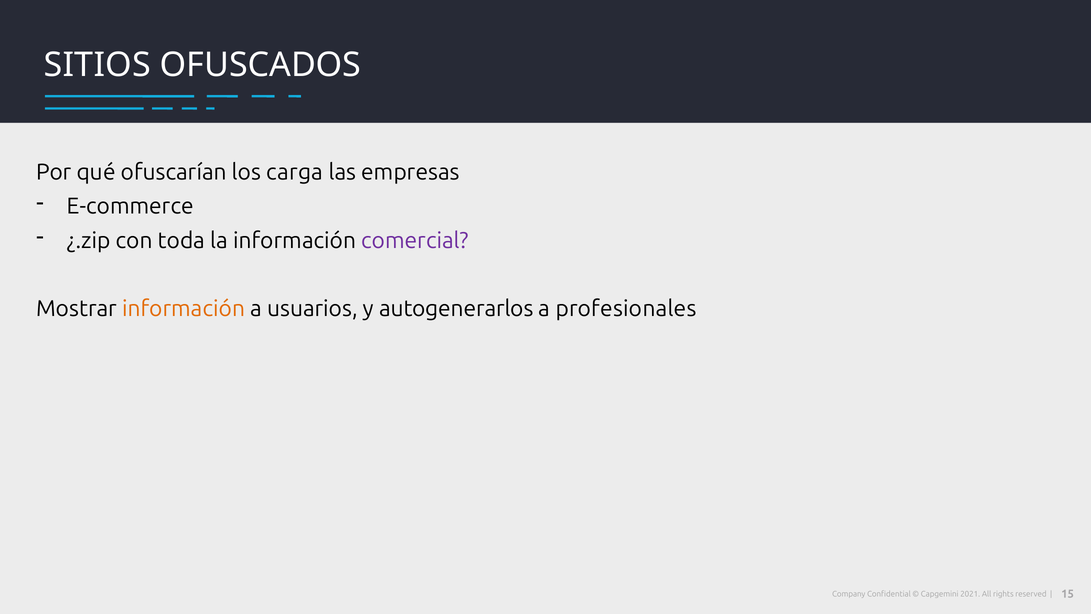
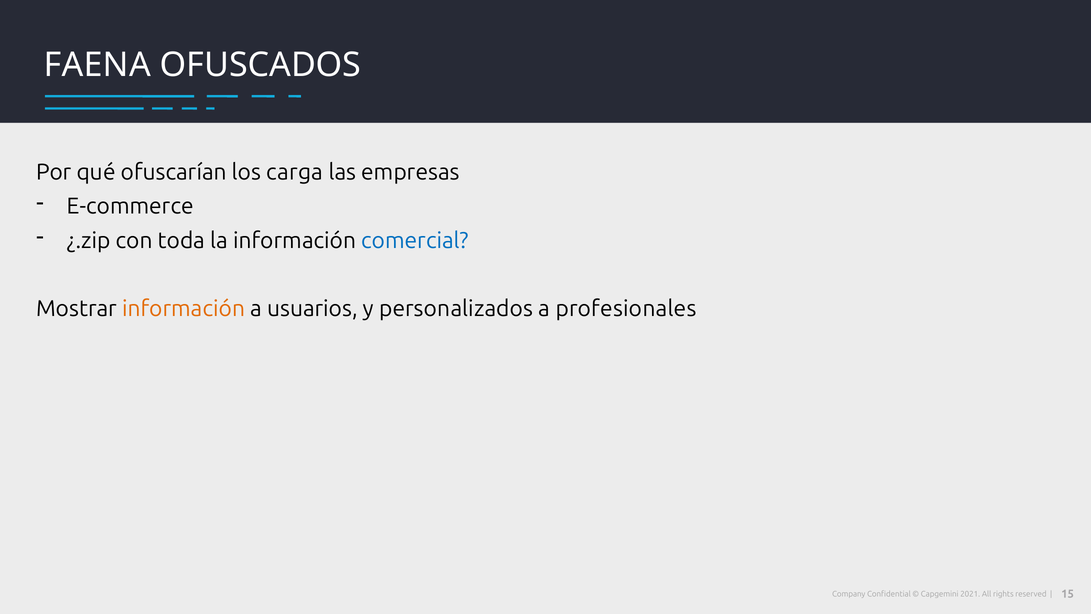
SITIOS: SITIOS -> FAENA
comercial colour: purple -> blue
autogenerarlos: autogenerarlos -> personalizados
